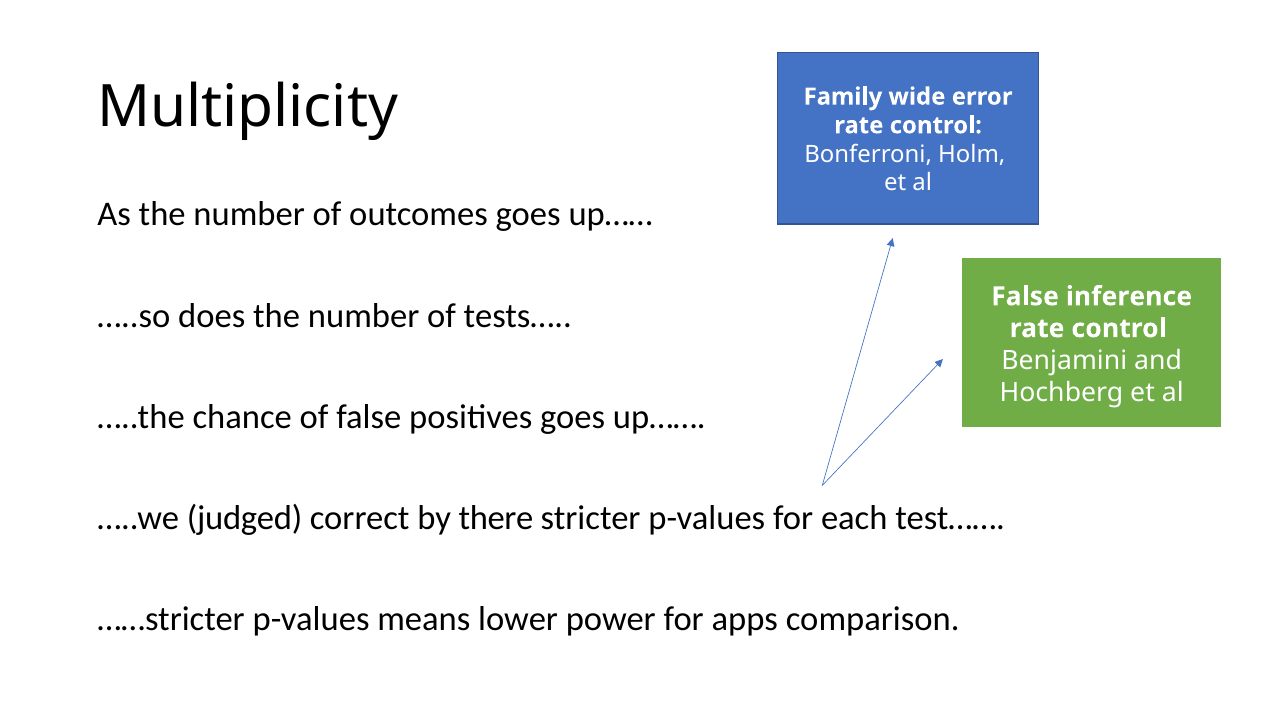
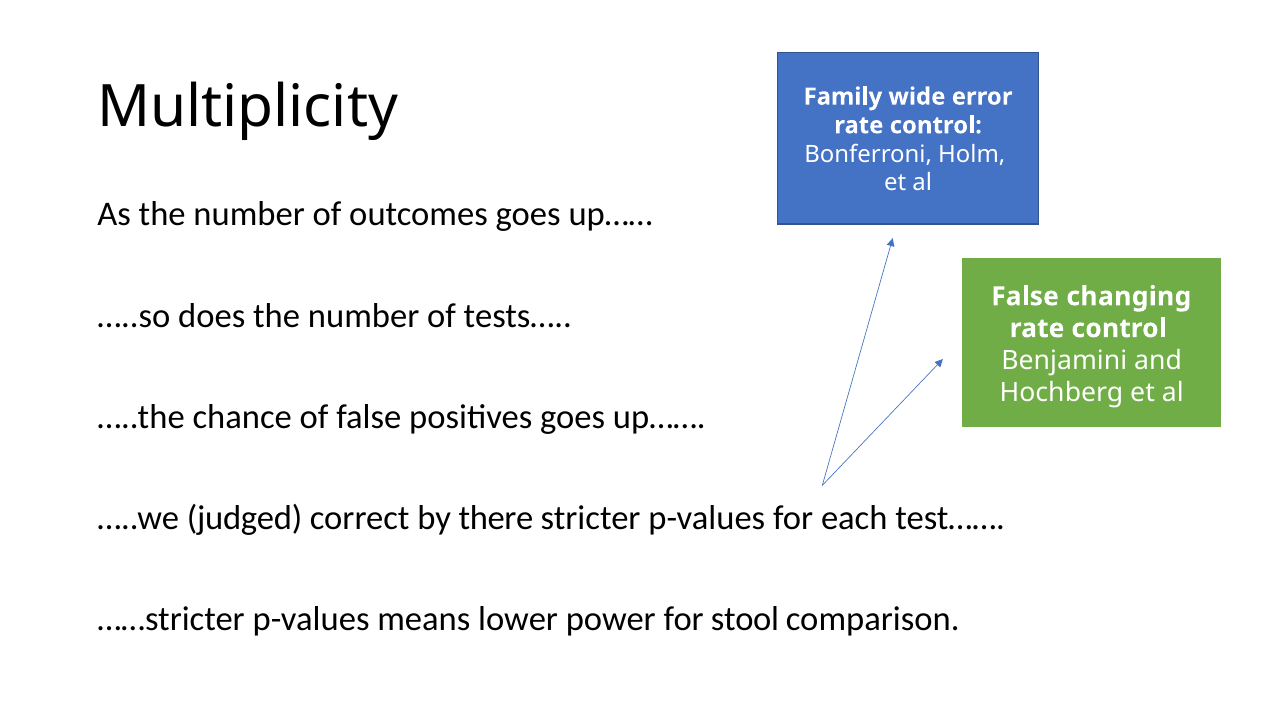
inference: inference -> changing
apps: apps -> stool
